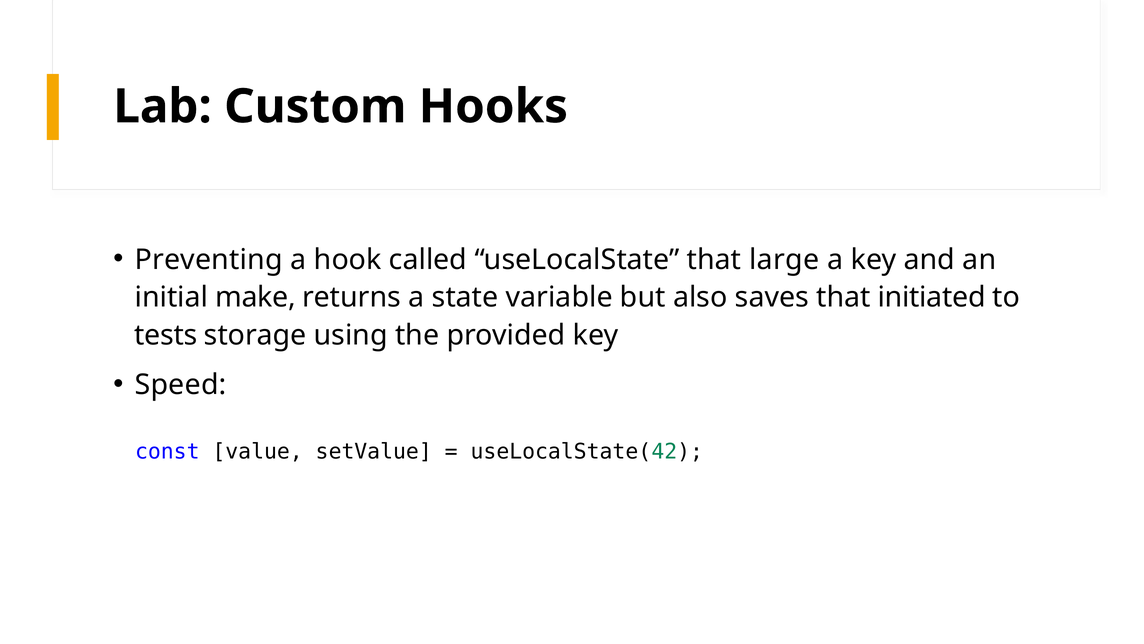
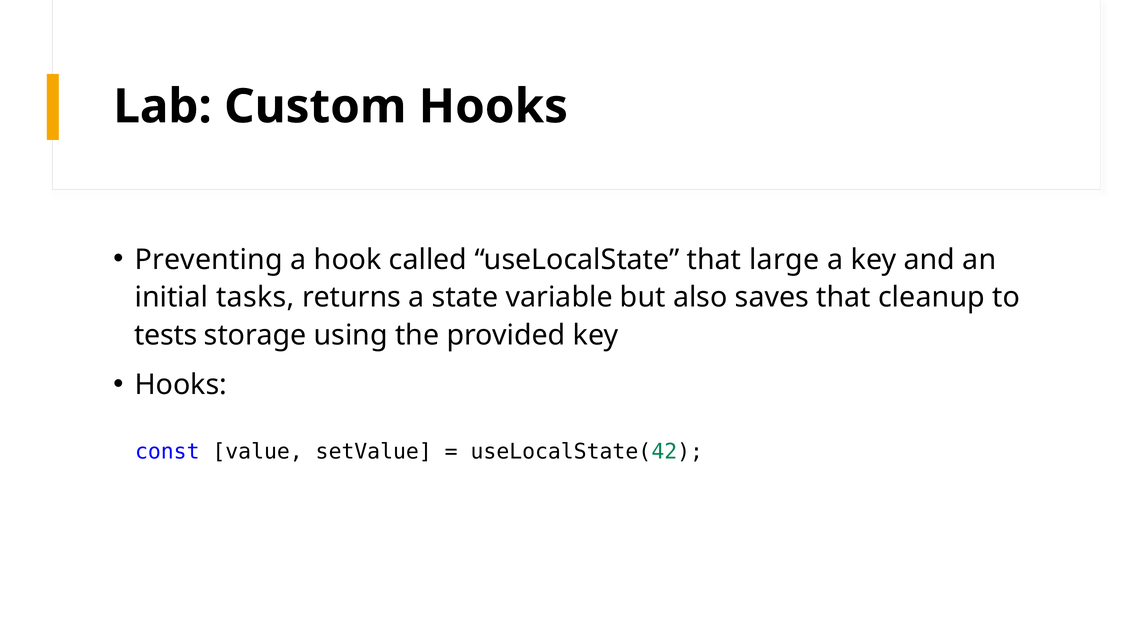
make: make -> tasks
initiated: initiated -> cleanup
Speed at (181, 384): Speed -> Hooks
